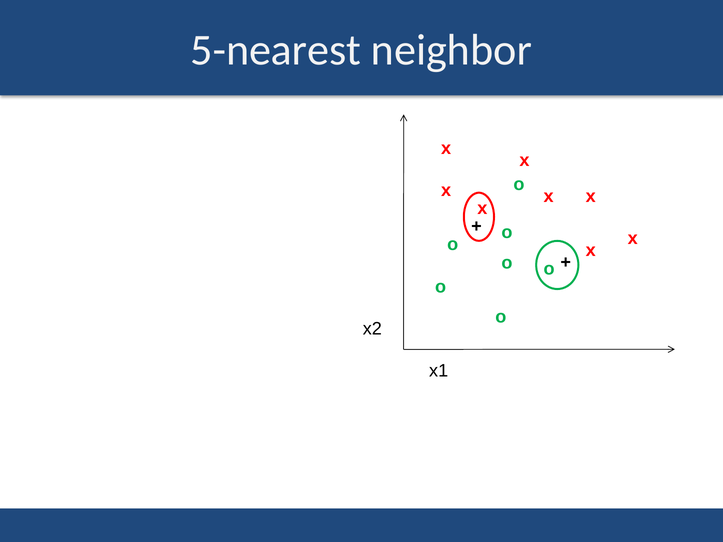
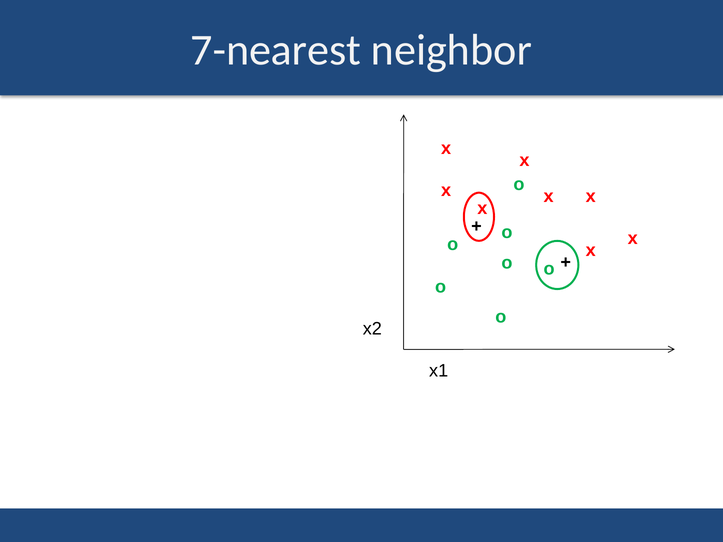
5-nearest: 5-nearest -> 7-nearest
